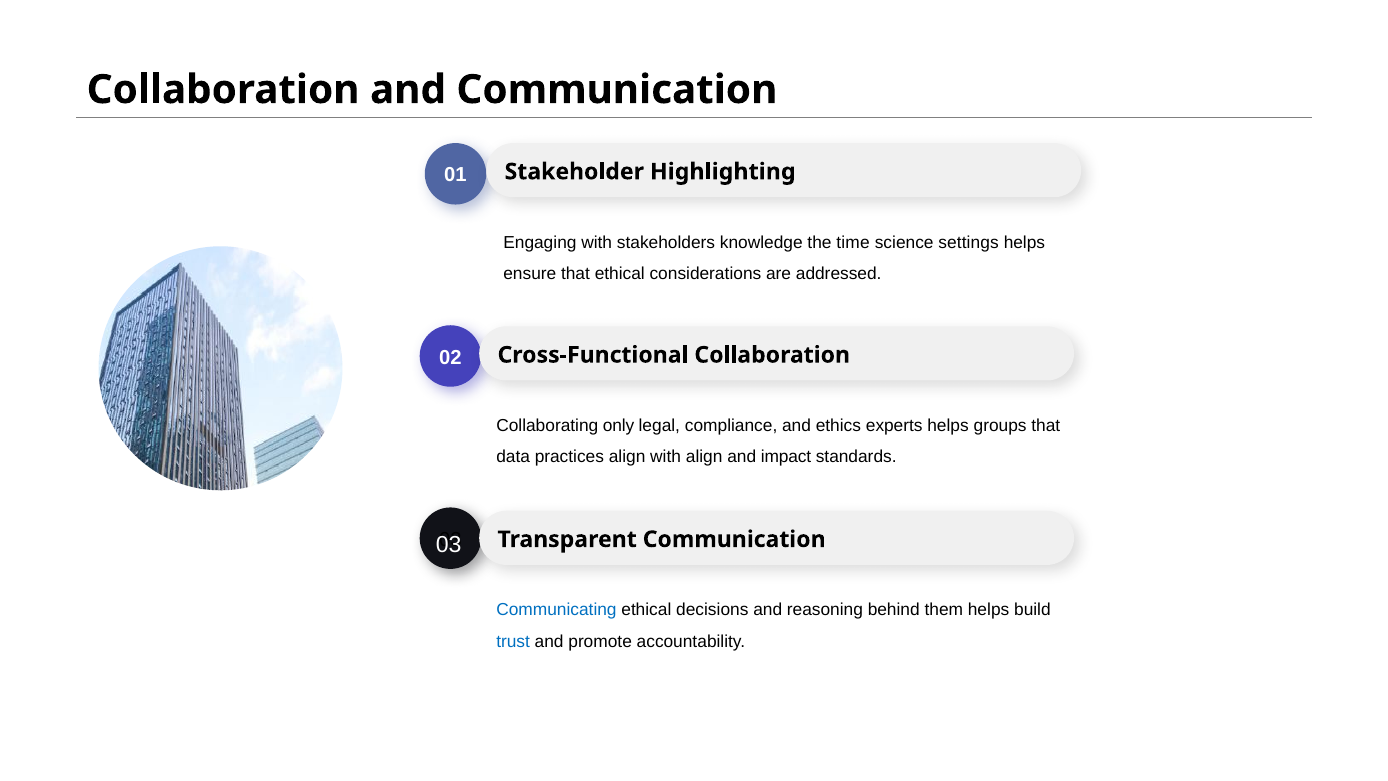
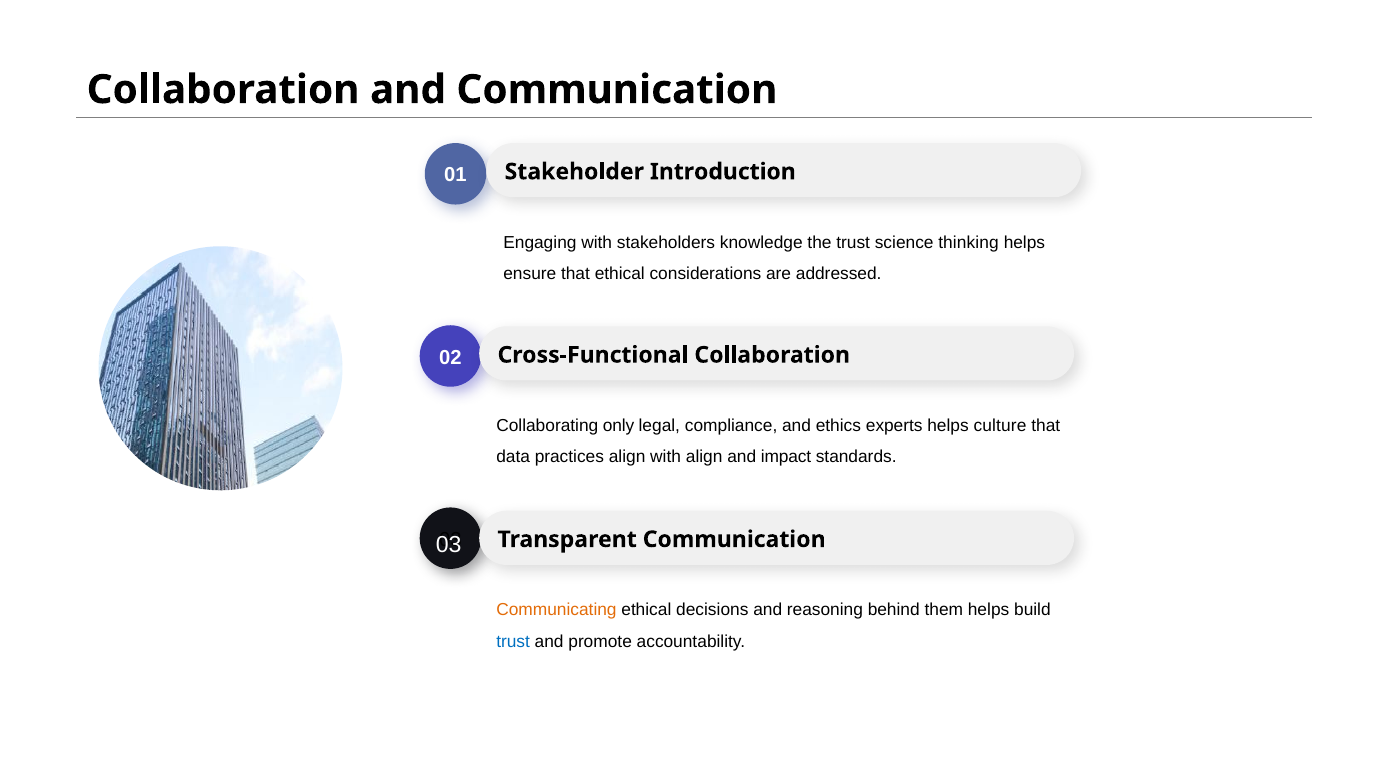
Highlighting: Highlighting -> Introduction
the time: time -> trust
settings: settings -> thinking
groups: groups -> culture
Communicating colour: blue -> orange
